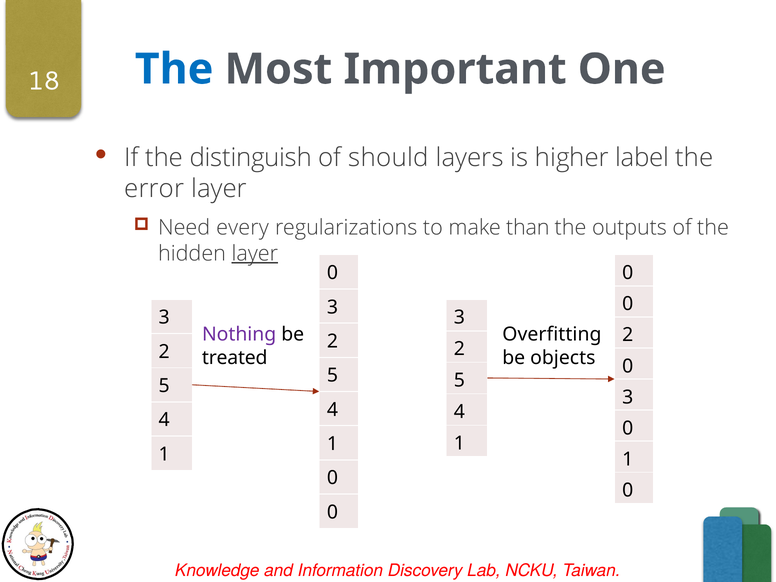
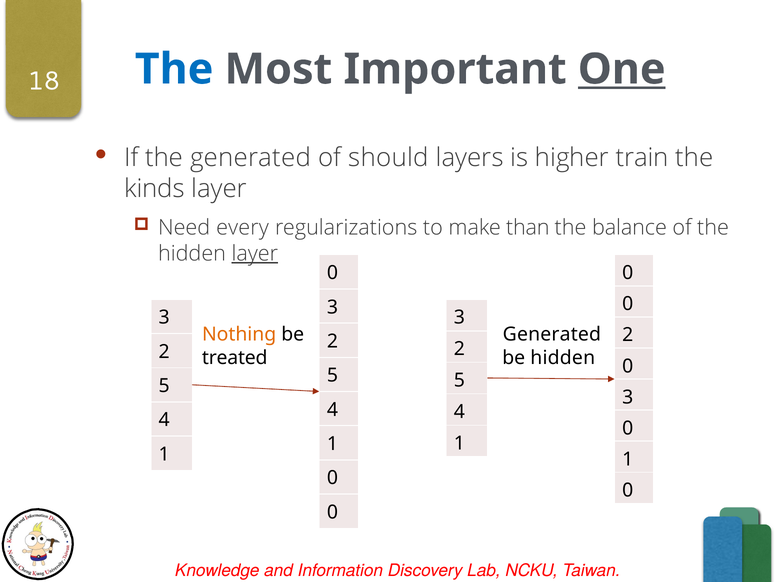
One underline: none -> present
the distinguish: distinguish -> generated
label: label -> train
error: error -> kinds
outputs: outputs -> balance
Nothing colour: purple -> orange
Overfitting at (552, 334): Overfitting -> Generated
be objects: objects -> hidden
